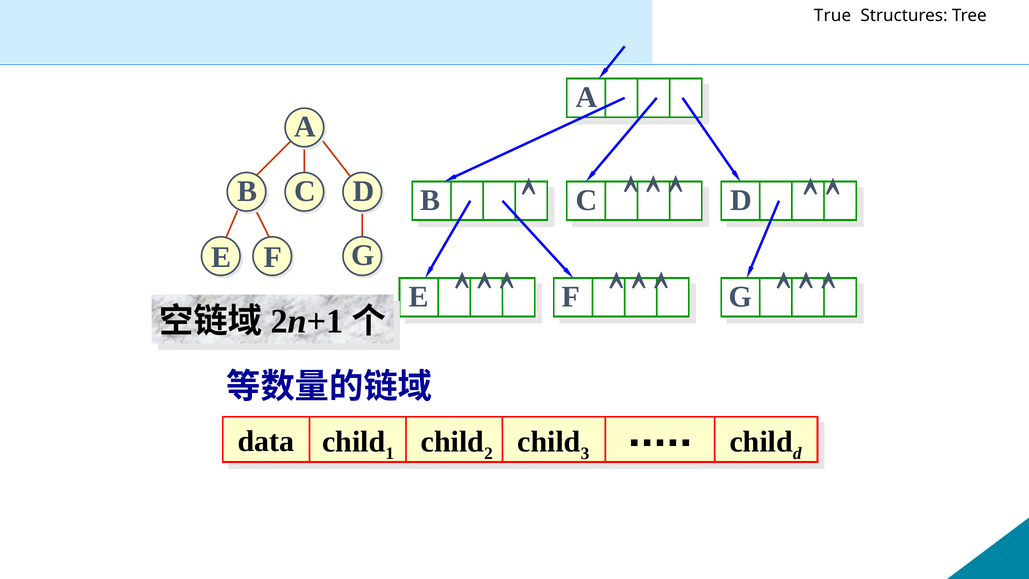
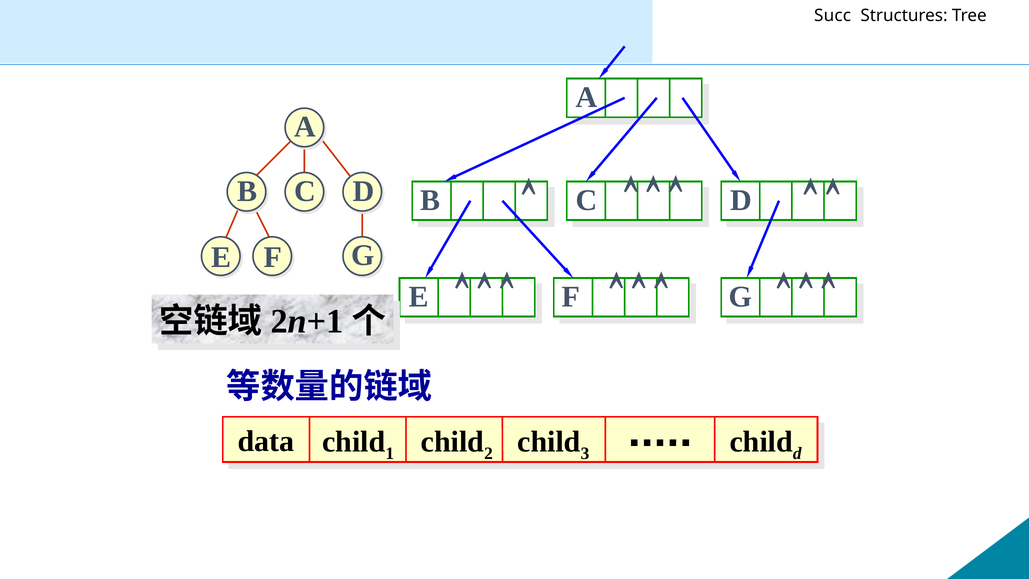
True: True -> Succ
